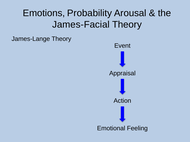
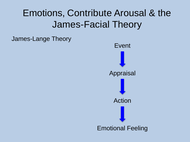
Probability: Probability -> Contribute
